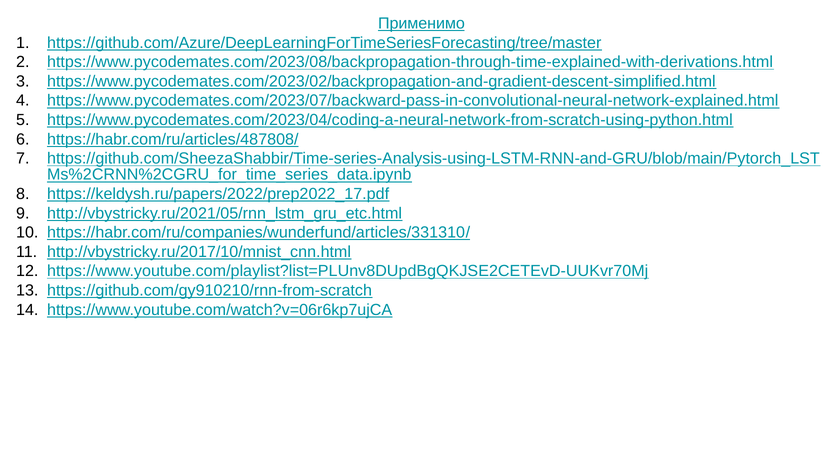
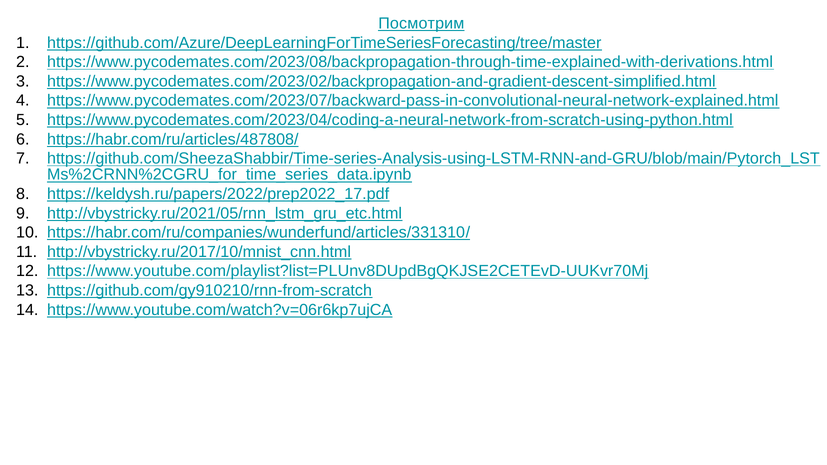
Применимо: Применимо -> Посмотрим
